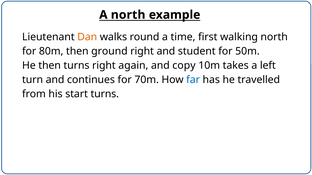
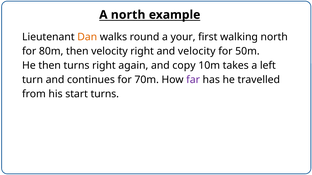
time: time -> your
then ground: ground -> velocity
and student: student -> velocity
far colour: blue -> purple
